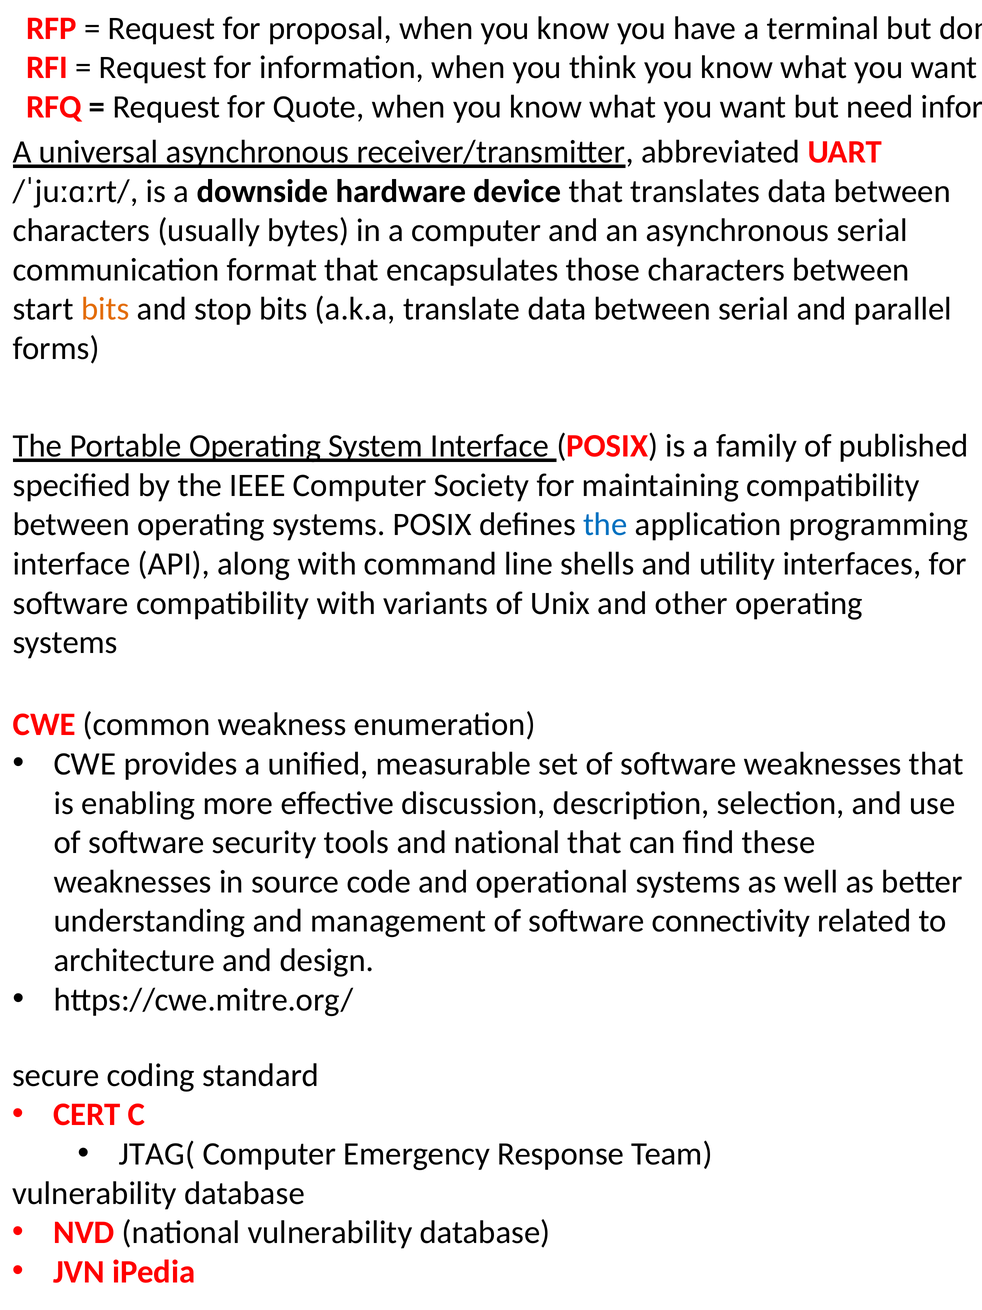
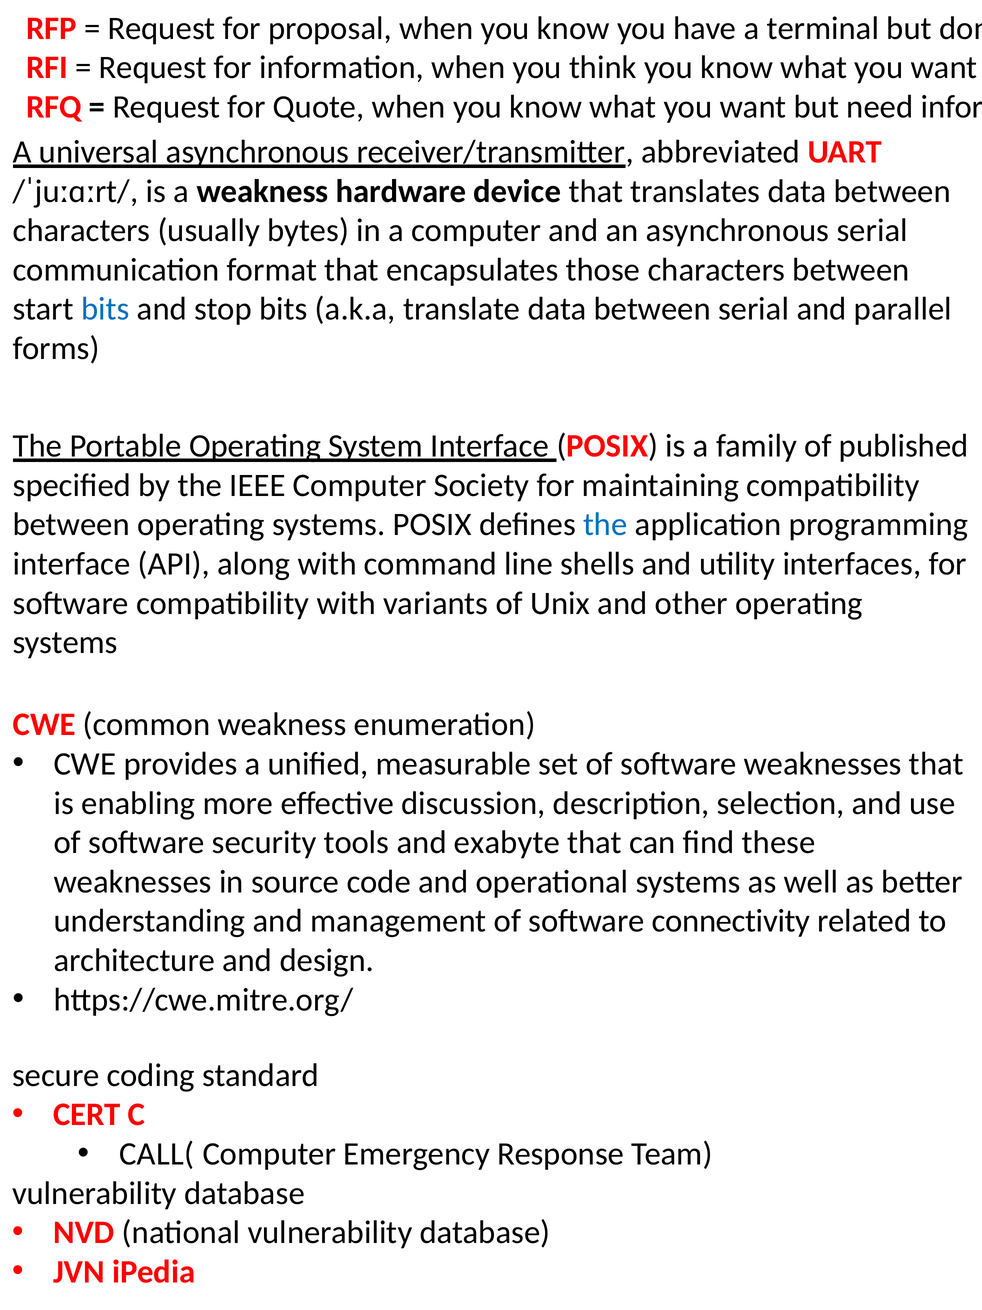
a downside: downside -> weakness
bits at (105, 309) colour: orange -> blue
and national: national -> exabyte
JTAG(: JTAG( -> CALL(
